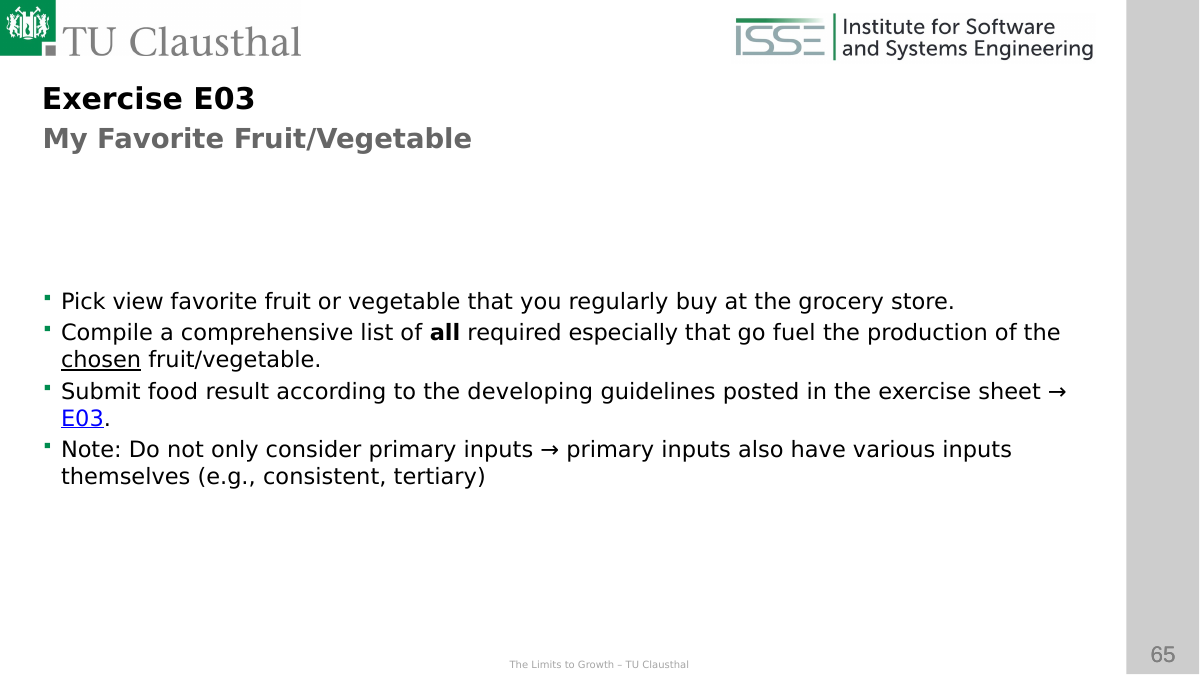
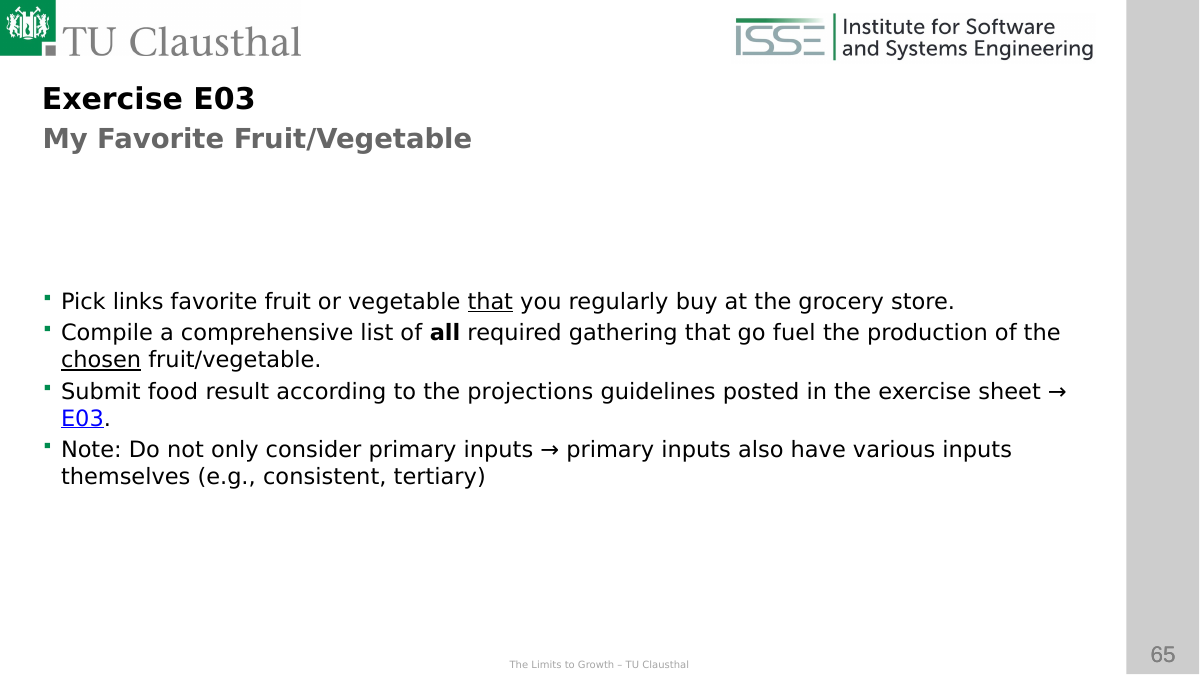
view: view -> links
that at (490, 302) underline: none -> present
especially: especially -> gathering
developing: developing -> projections
